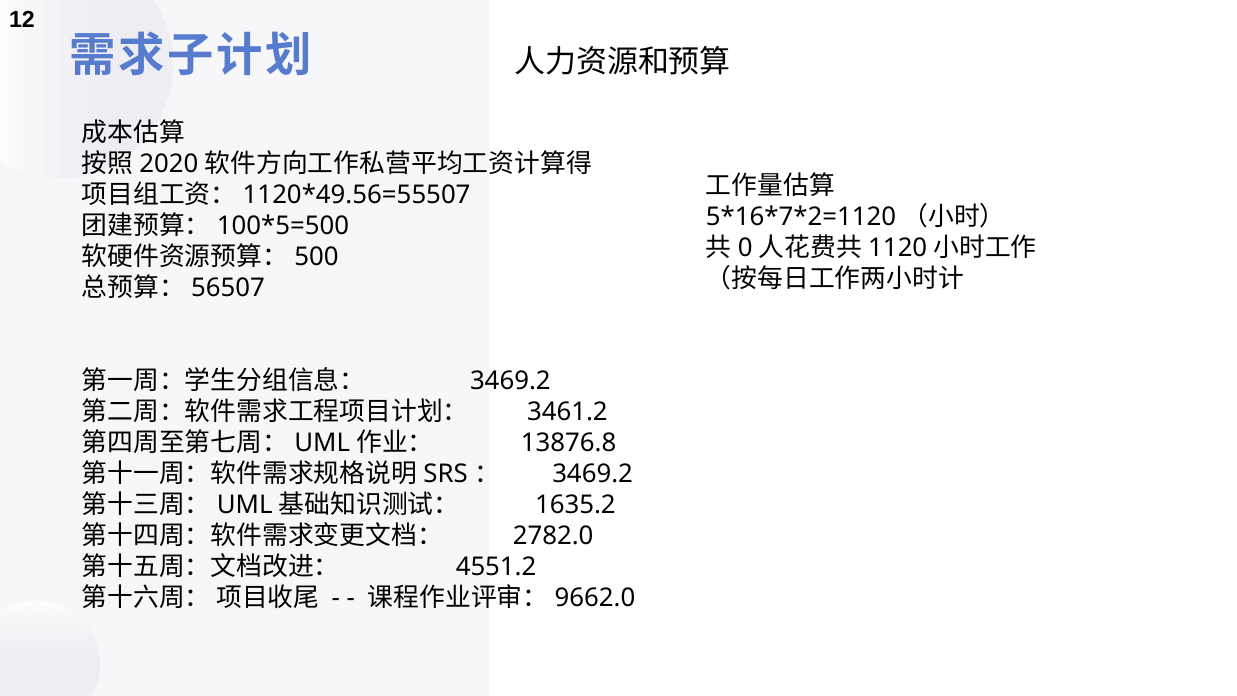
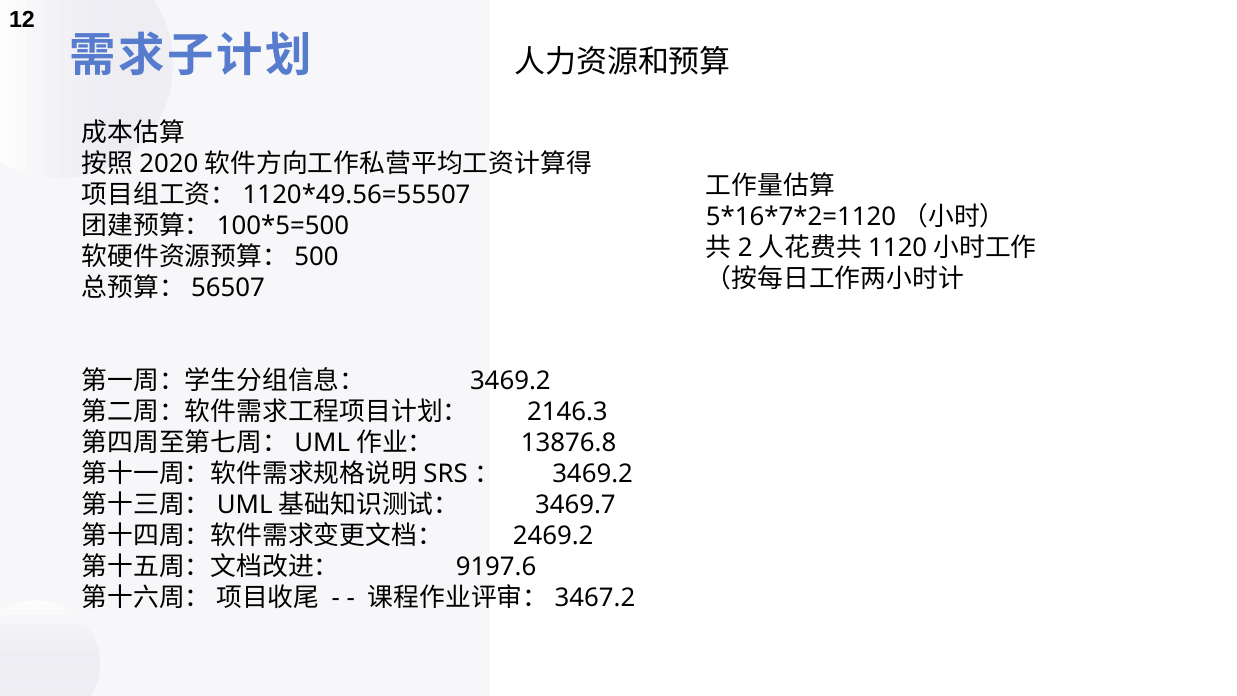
0: 0 -> 2
3461.2: 3461.2 -> 2146.3
1635.2: 1635.2 -> 3469.7
2782.0: 2782.0 -> 2469.2
4551.2: 4551.2 -> 9197.6
9662.0: 9662.0 -> 3467.2
